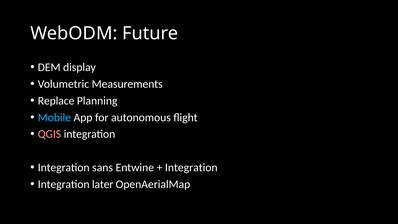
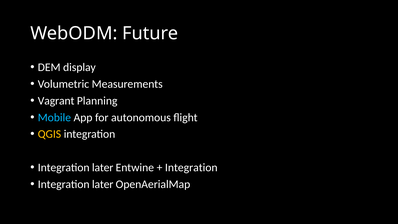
Replace: Replace -> Vagrant
QGIS colour: pink -> yellow
sans at (103, 167): sans -> later
